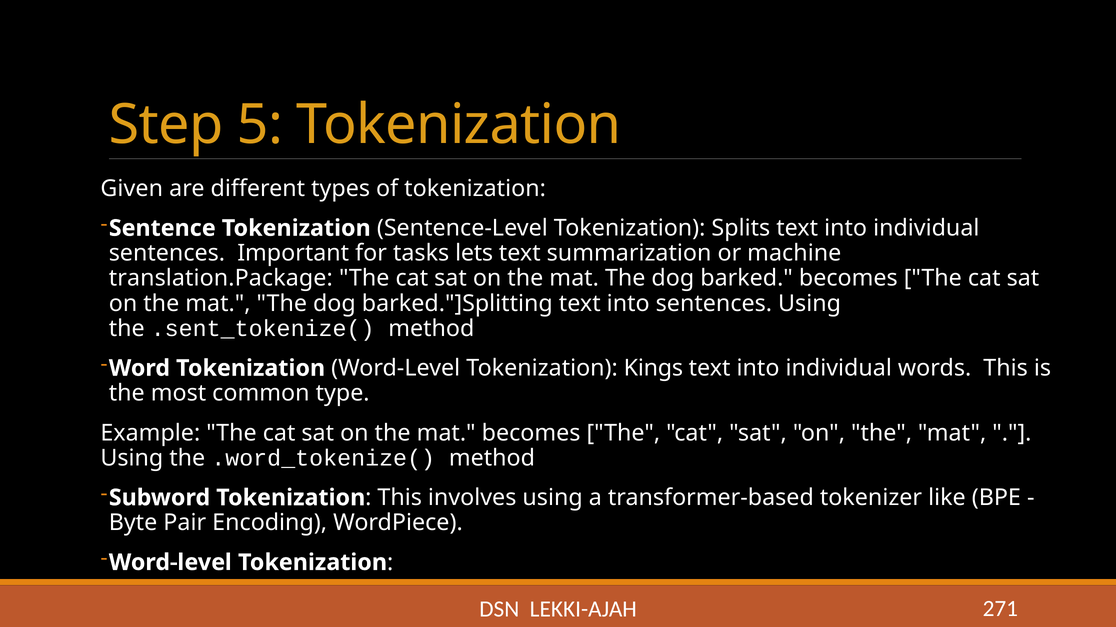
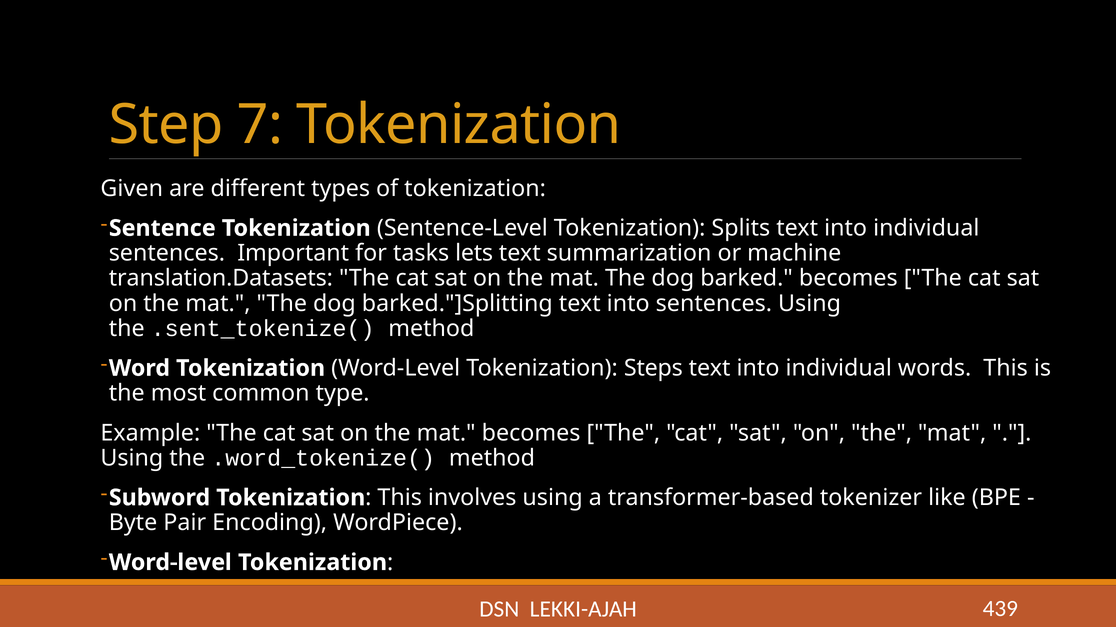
5: 5 -> 7
translation.Package: translation.Package -> translation.Datasets
Kings: Kings -> Steps
271: 271 -> 439
